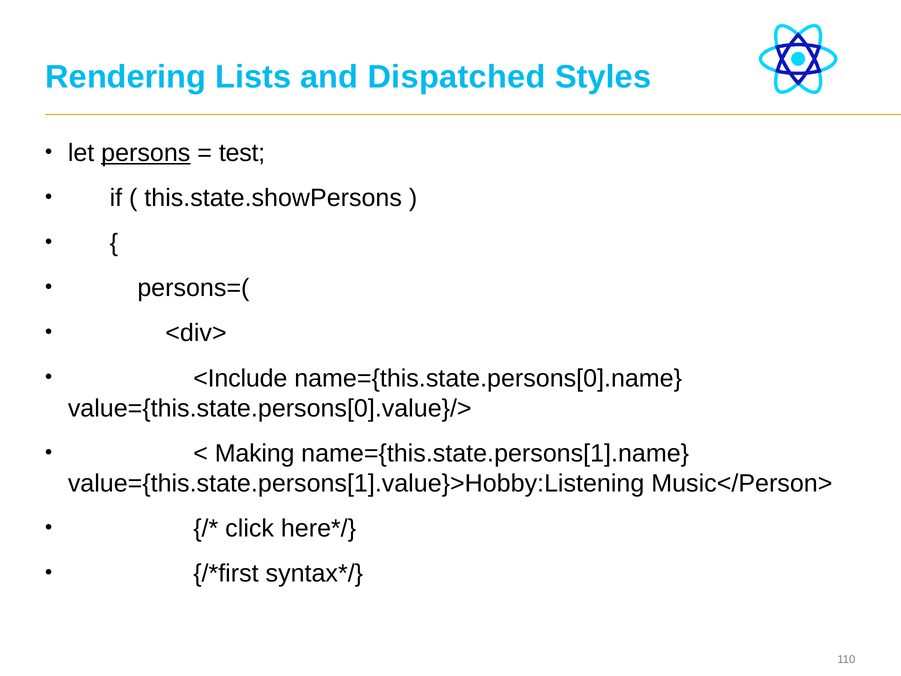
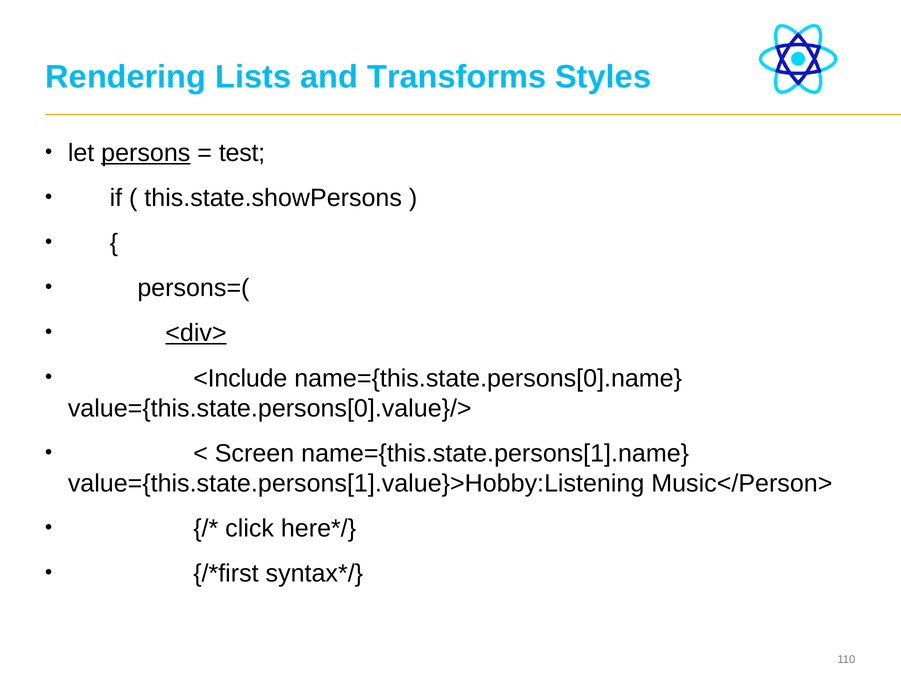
Dispatched: Dispatched -> Transforms
<div> underline: none -> present
Making: Making -> Screen
